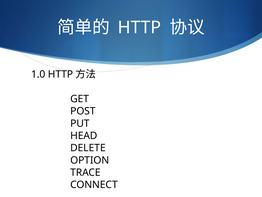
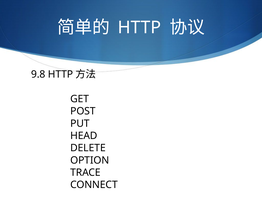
1.0: 1.0 -> 9.8
